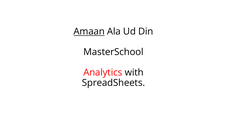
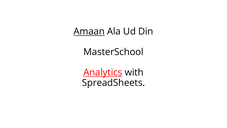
Analytics underline: none -> present
